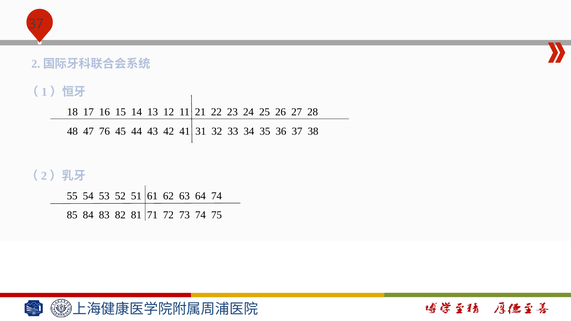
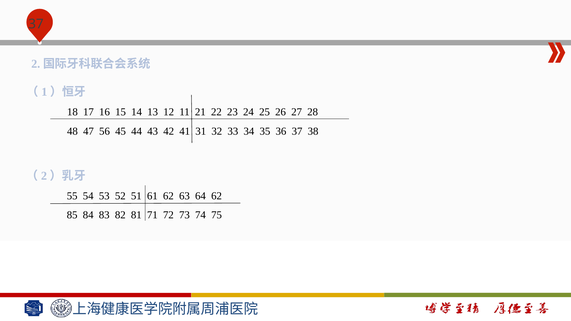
76: 76 -> 56
64 74: 74 -> 62
